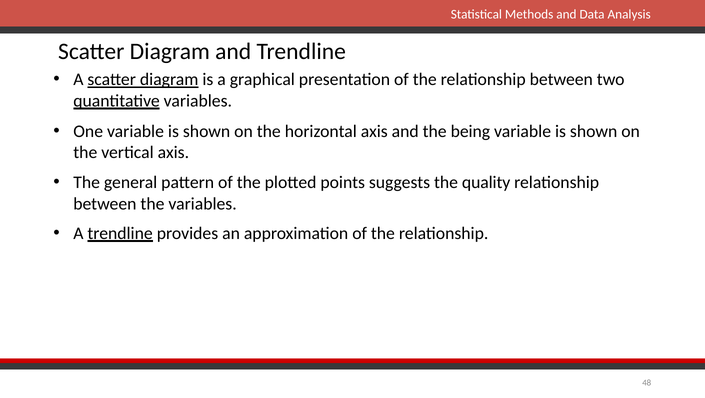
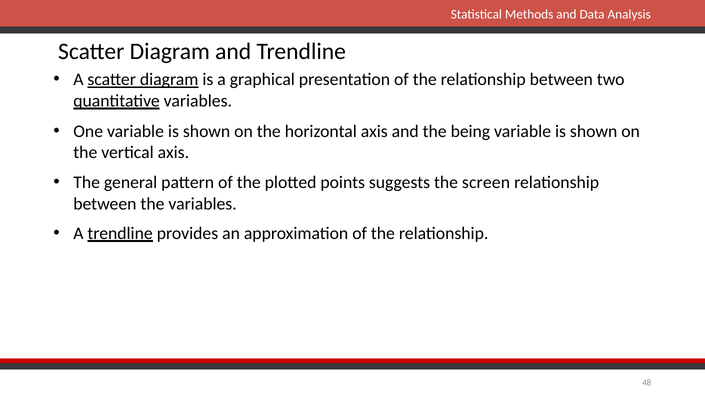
quality: quality -> screen
